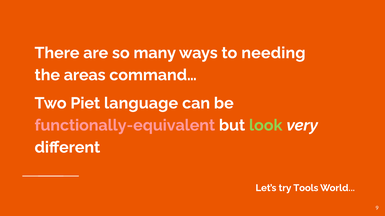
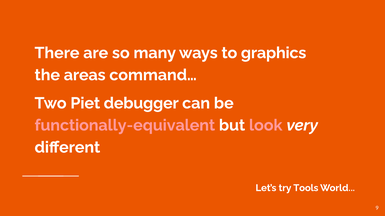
needing: needing -> graphics
language: language -> debugger
look colour: light green -> pink
